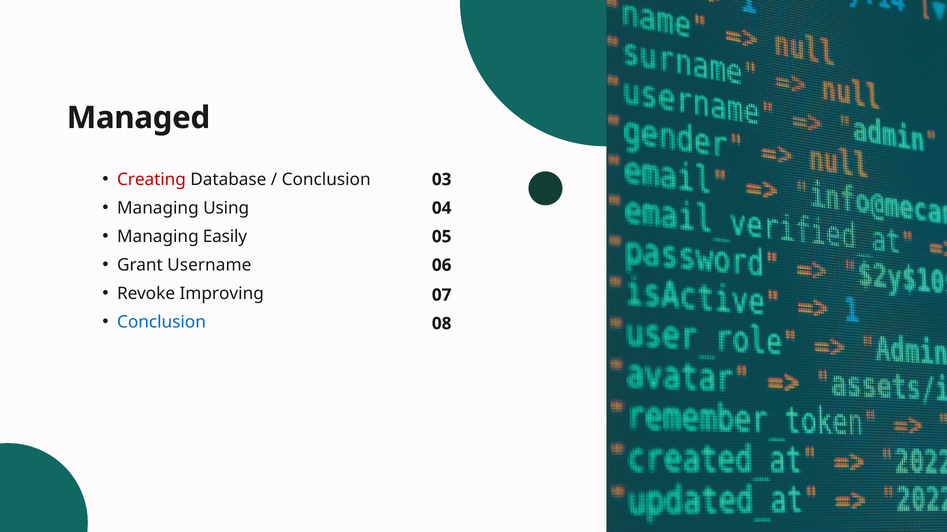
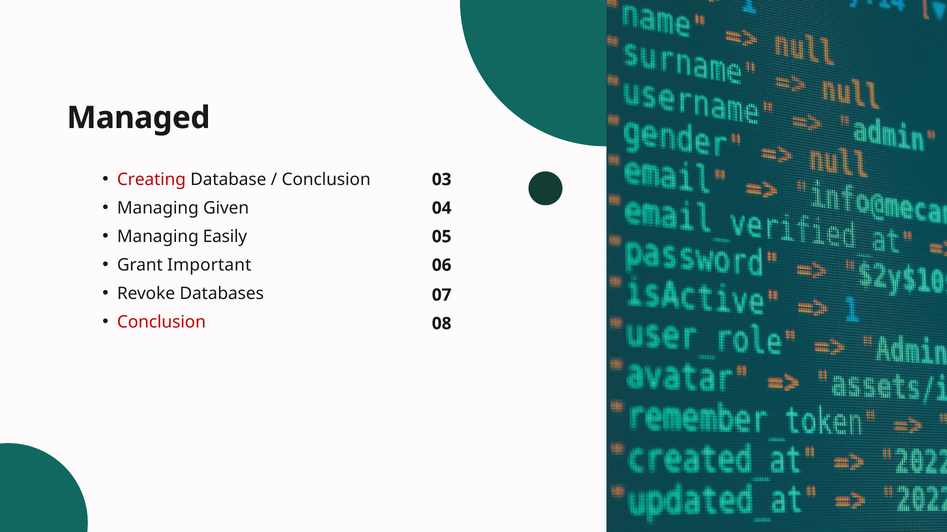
Using: Using -> Given
Username: Username -> Important
Improving: Improving -> Databases
Conclusion at (161, 323) colour: blue -> red
